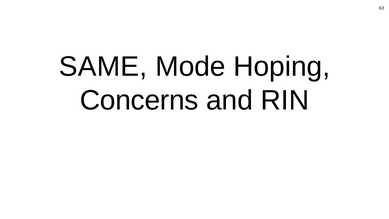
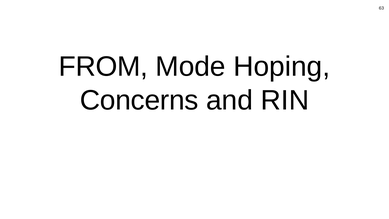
SAME: SAME -> FROM
